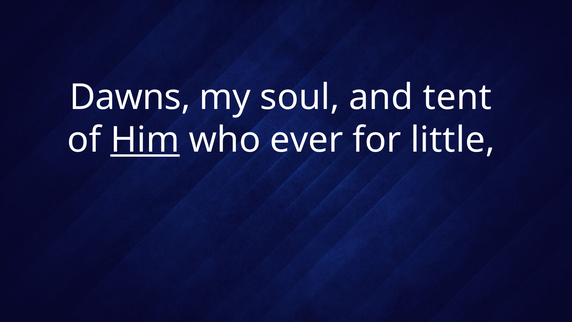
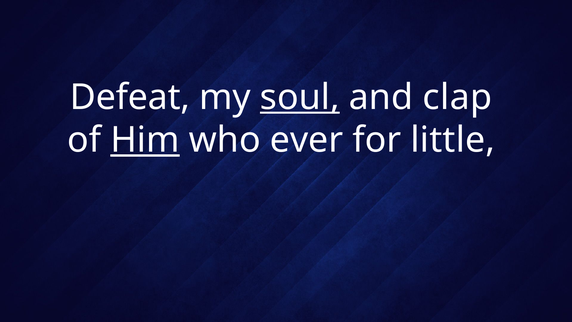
Dawns: Dawns -> Defeat
soul underline: none -> present
tent: tent -> clap
